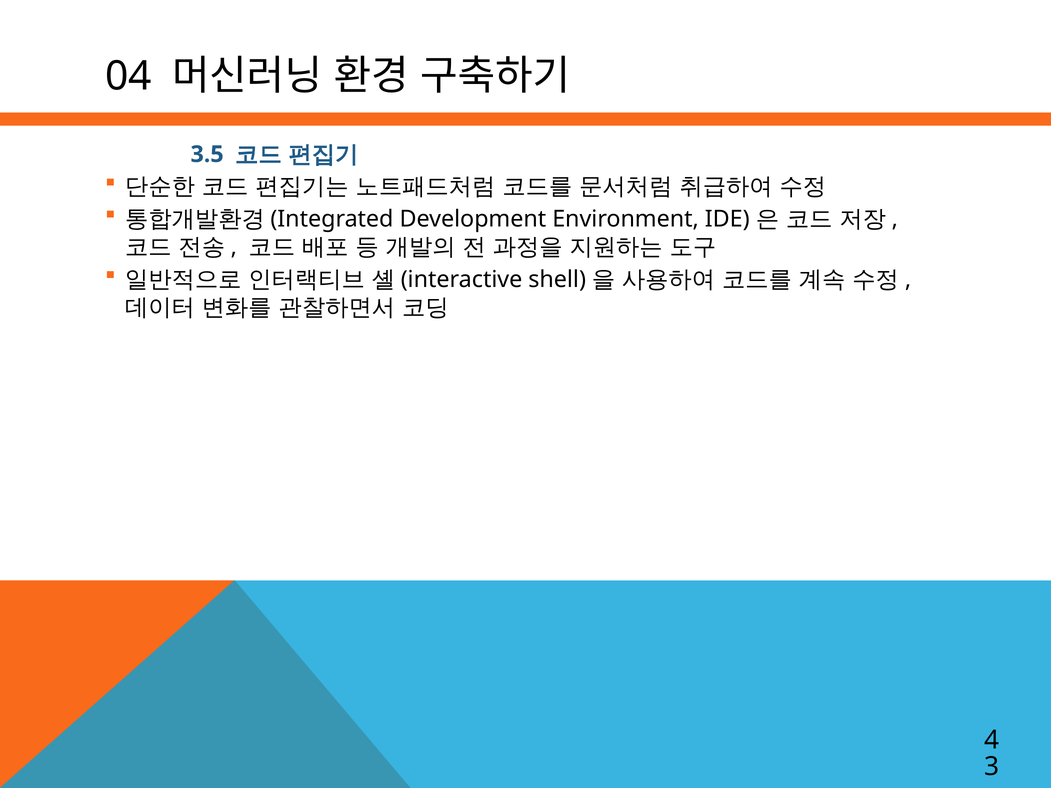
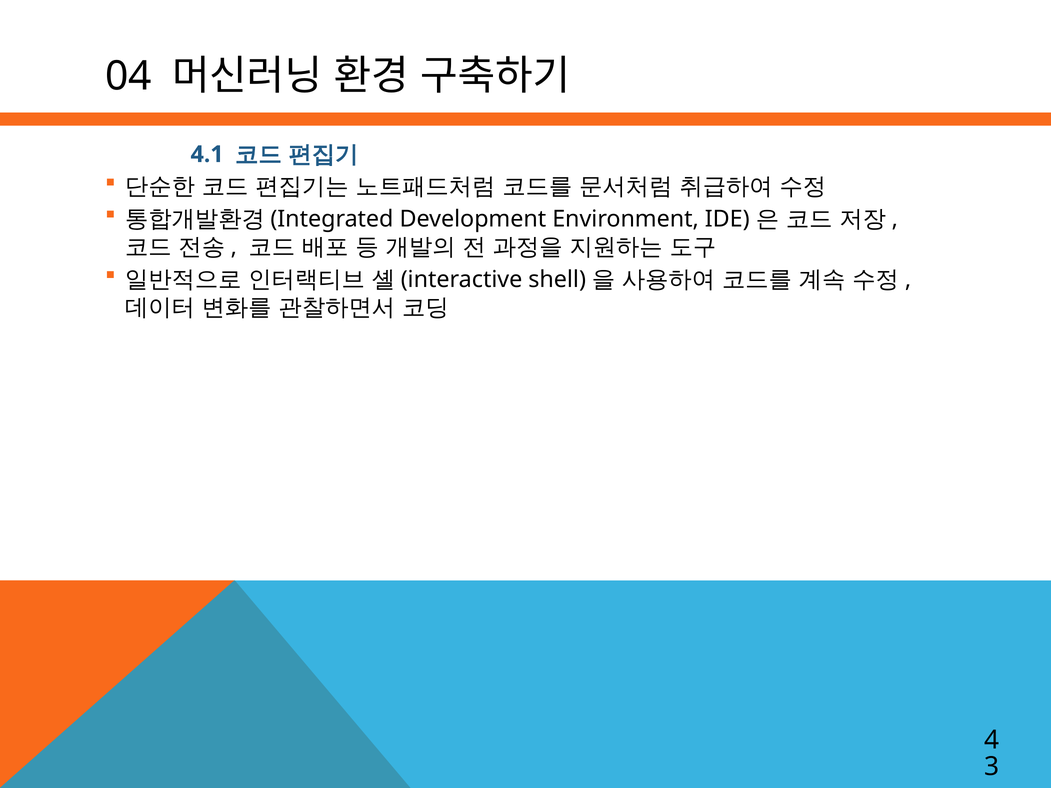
3.5: 3.5 -> 4.1
